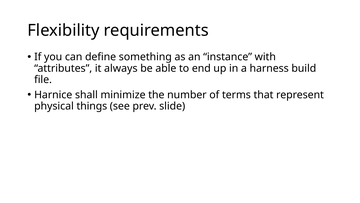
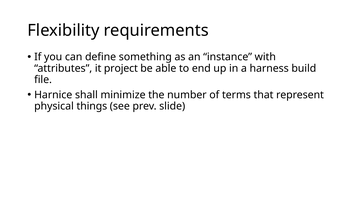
always: always -> project
